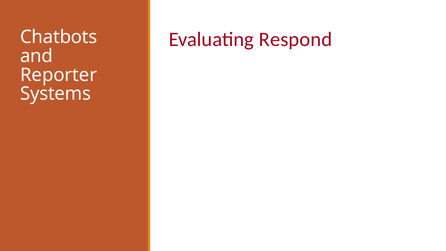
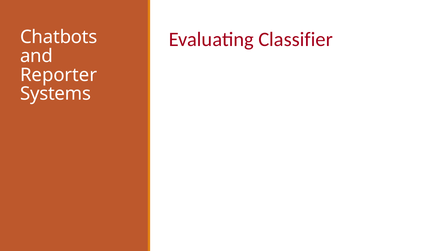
Respond: Respond -> Classifier
